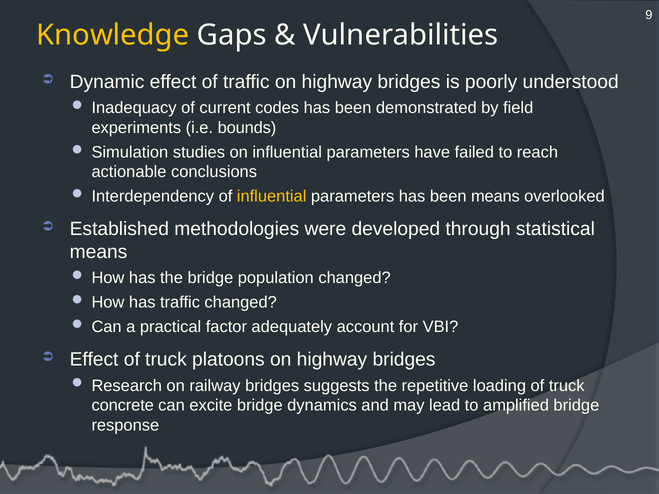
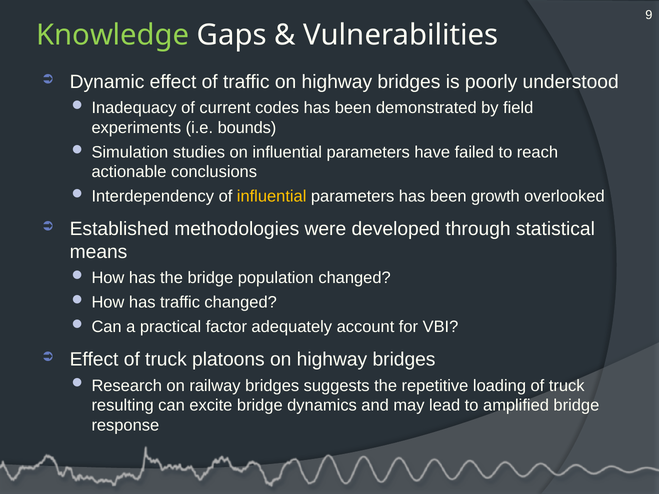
Knowledge colour: yellow -> light green
been means: means -> growth
concrete: concrete -> resulting
